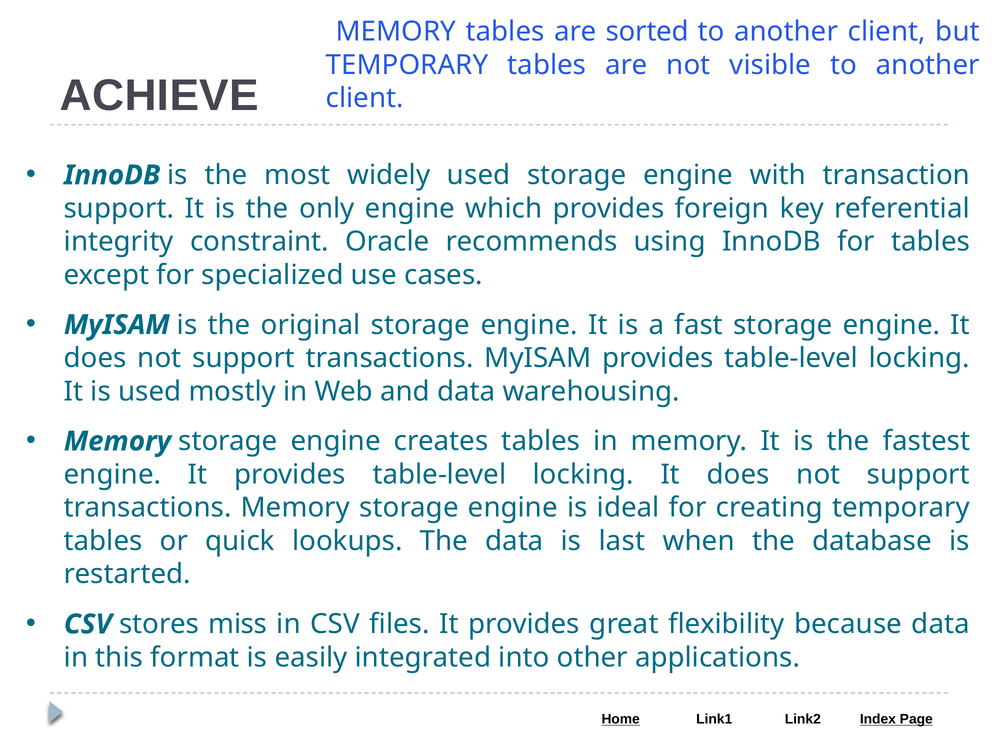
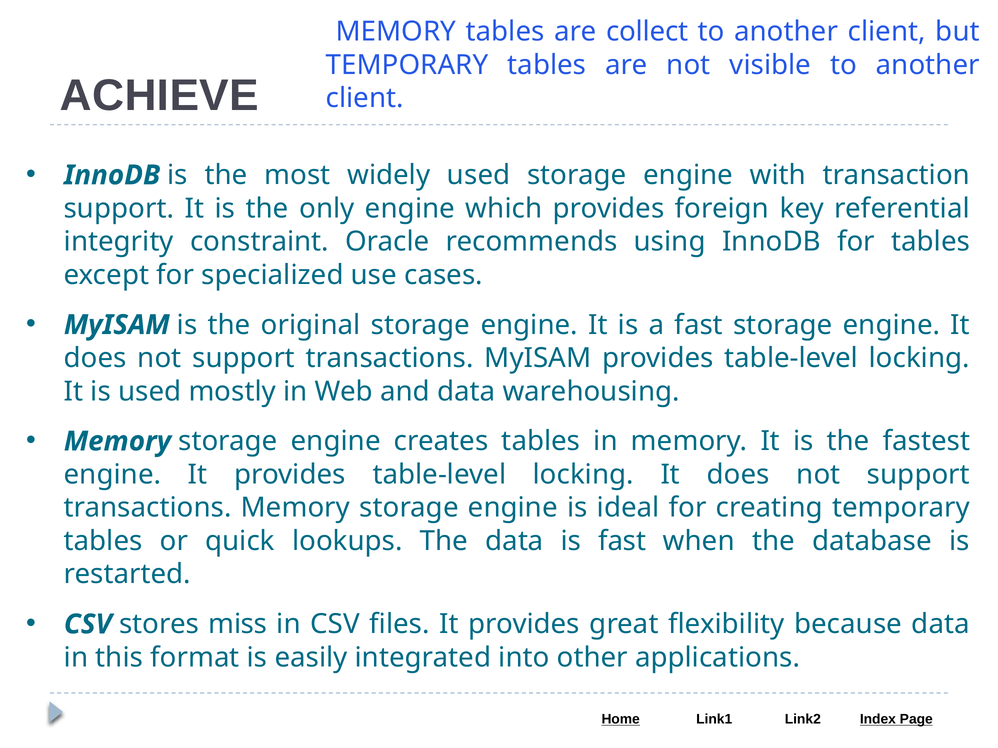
sorted: sorted -> collect
is last: last -> fast
